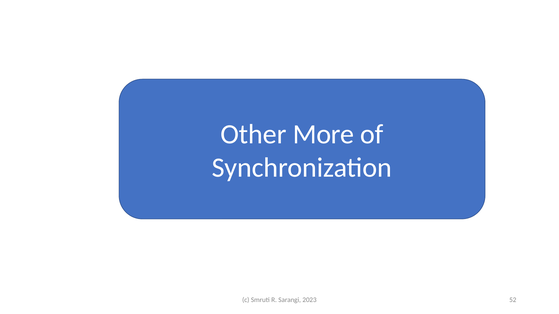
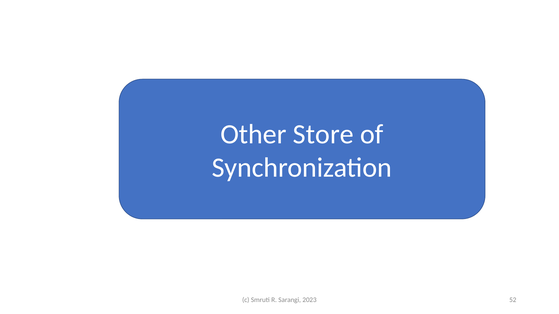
More: More -> Store
